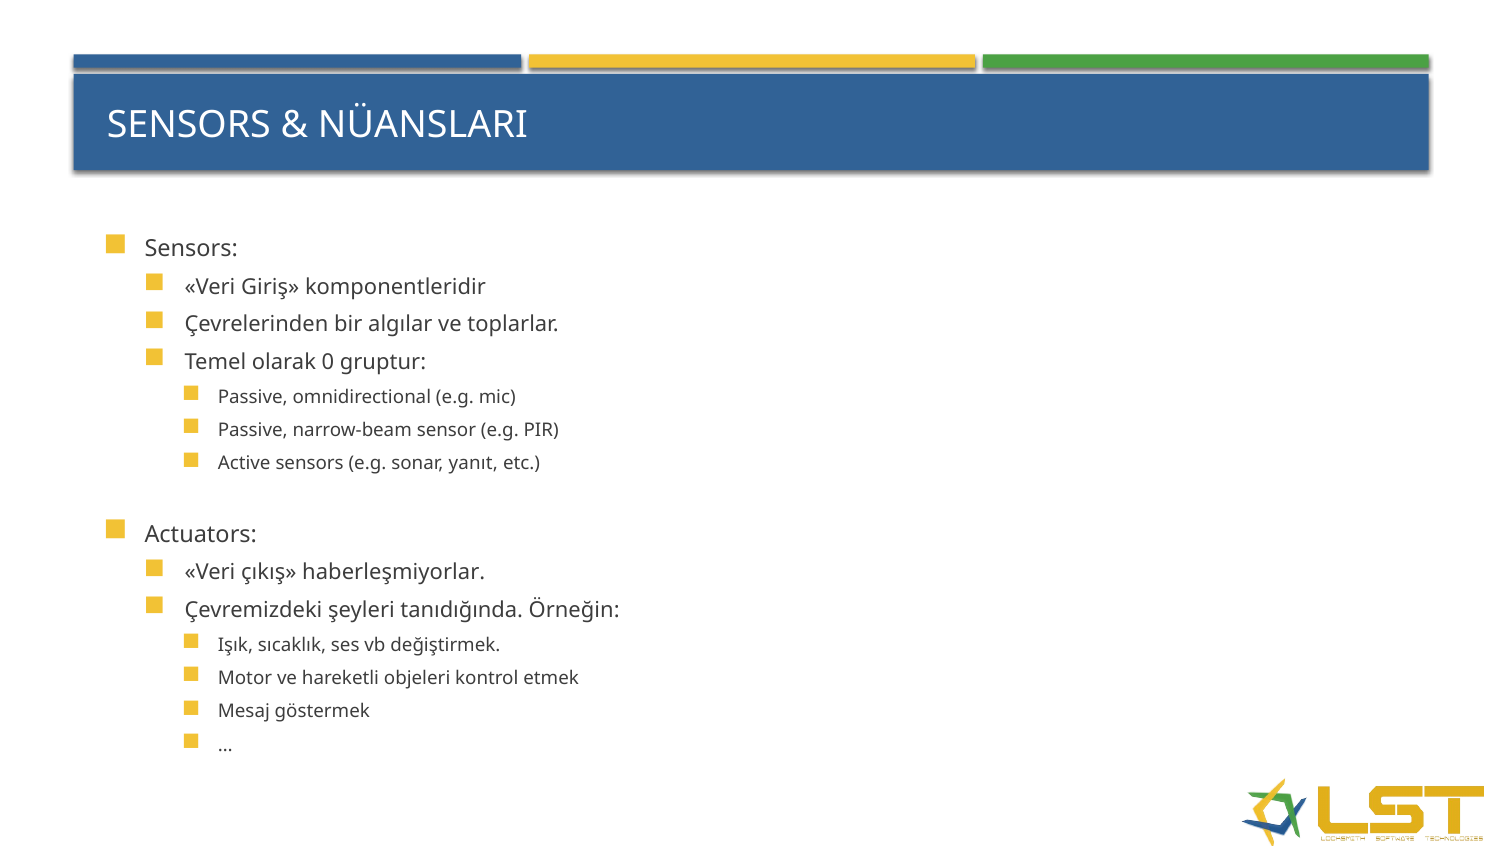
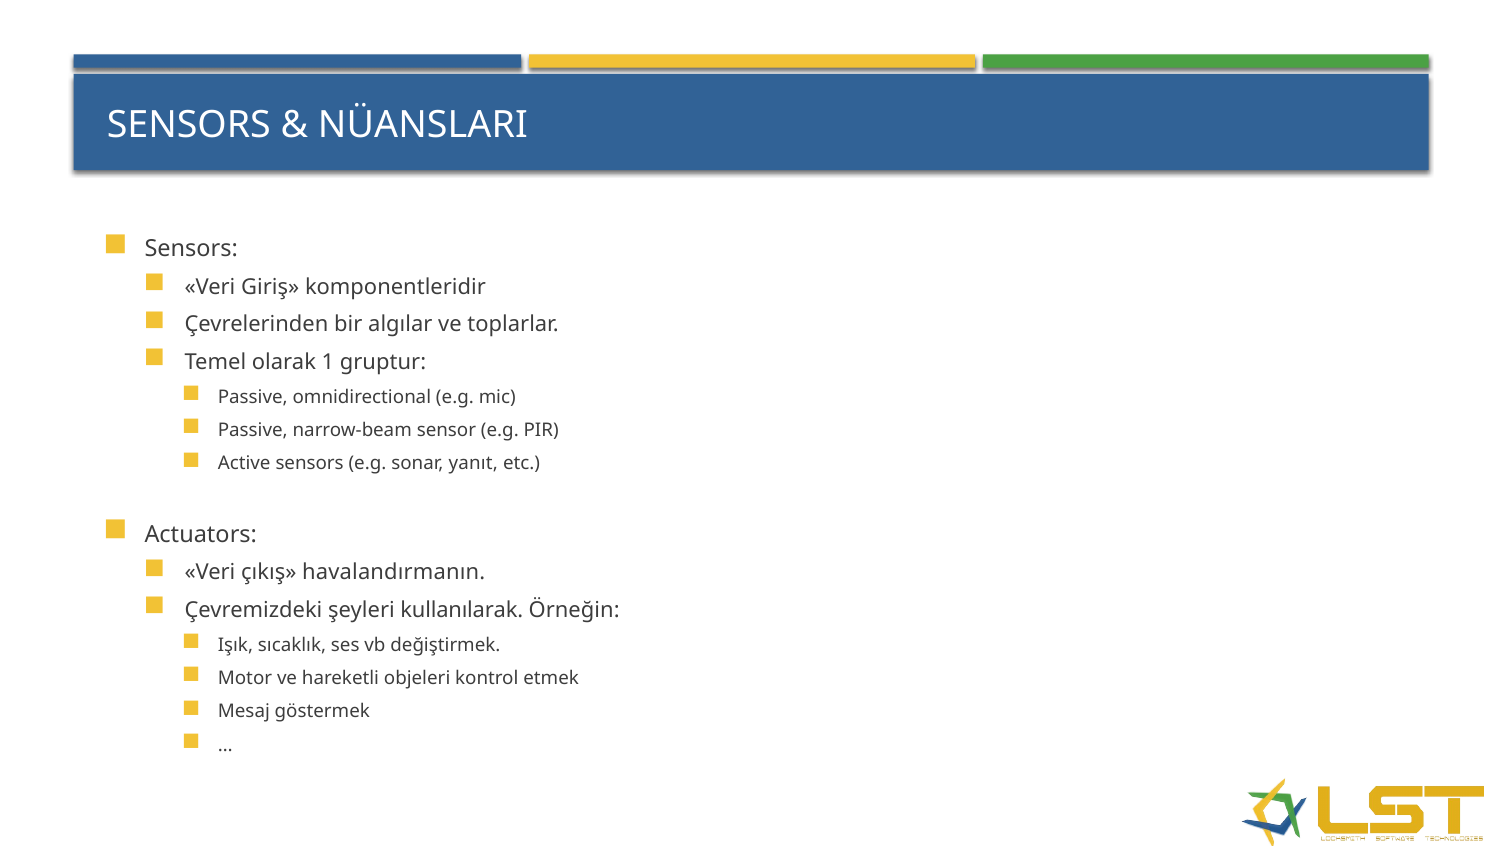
0: 0 -> 1
haberleşmiyorlar: haberleşmiyorlar -> havalandırmanın
tanıdığında: tanıdığında -> kullanılarak
